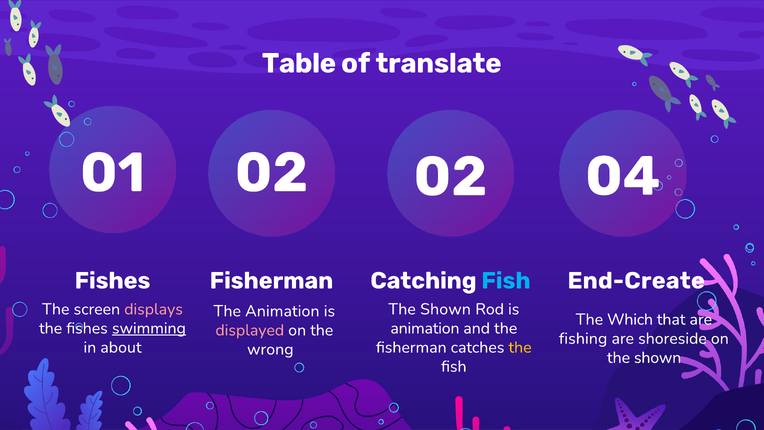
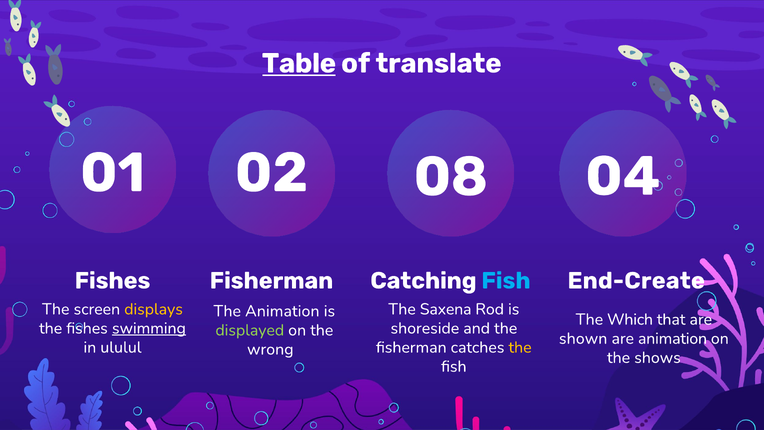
Table underline: none -> present
02 02: 02 -> 08
displays colour: pink -> yellow
Shown at (446, 309): Shown -> Saxena
animation at (425, 328): animation -> shoreside
displayed colour: pink -> light green
fishing: fishing -> shown
are shoreside: shoreside -> animation
about: about -> ululul
shown at (658, 357): shown -> shows
